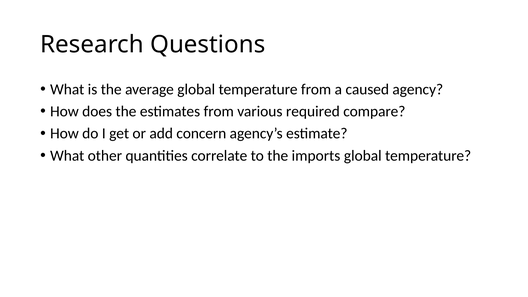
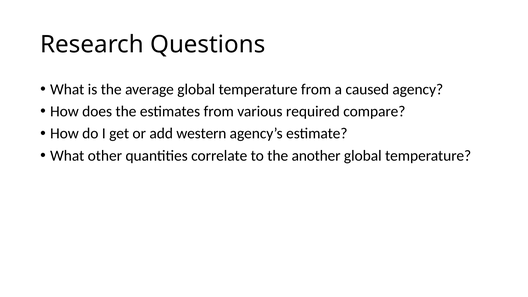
concern: concern -> western
imports: imports -> another
